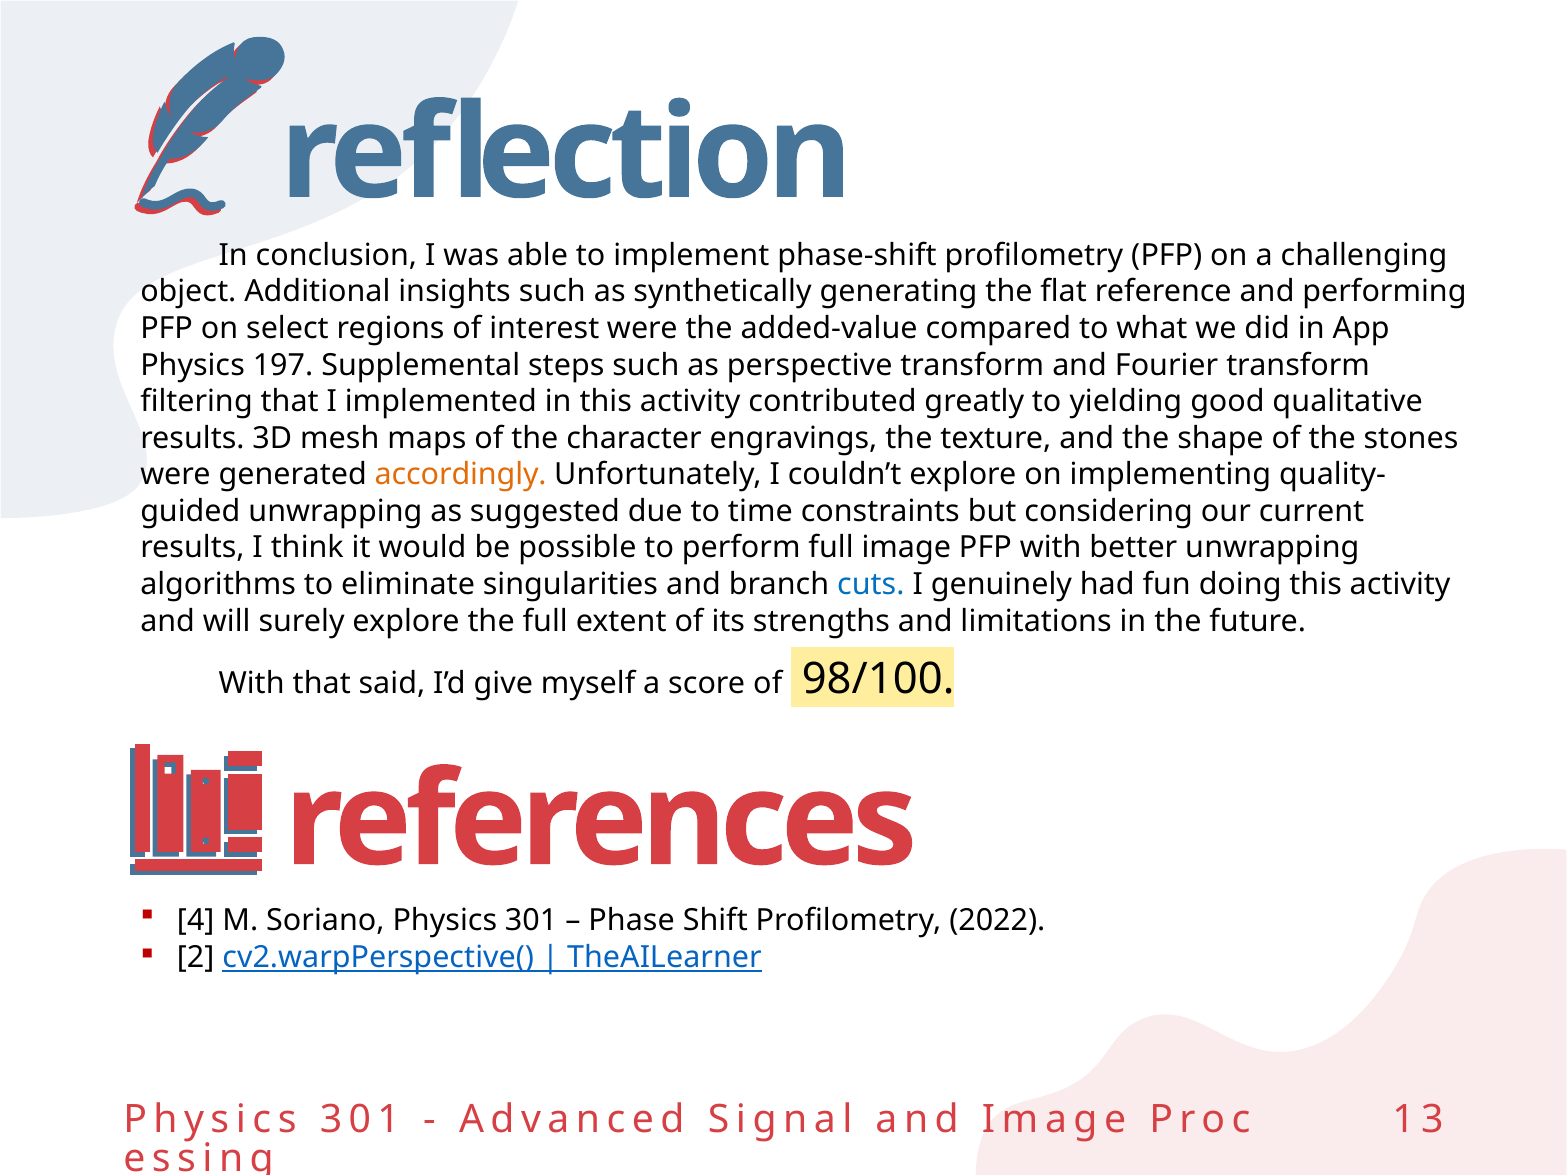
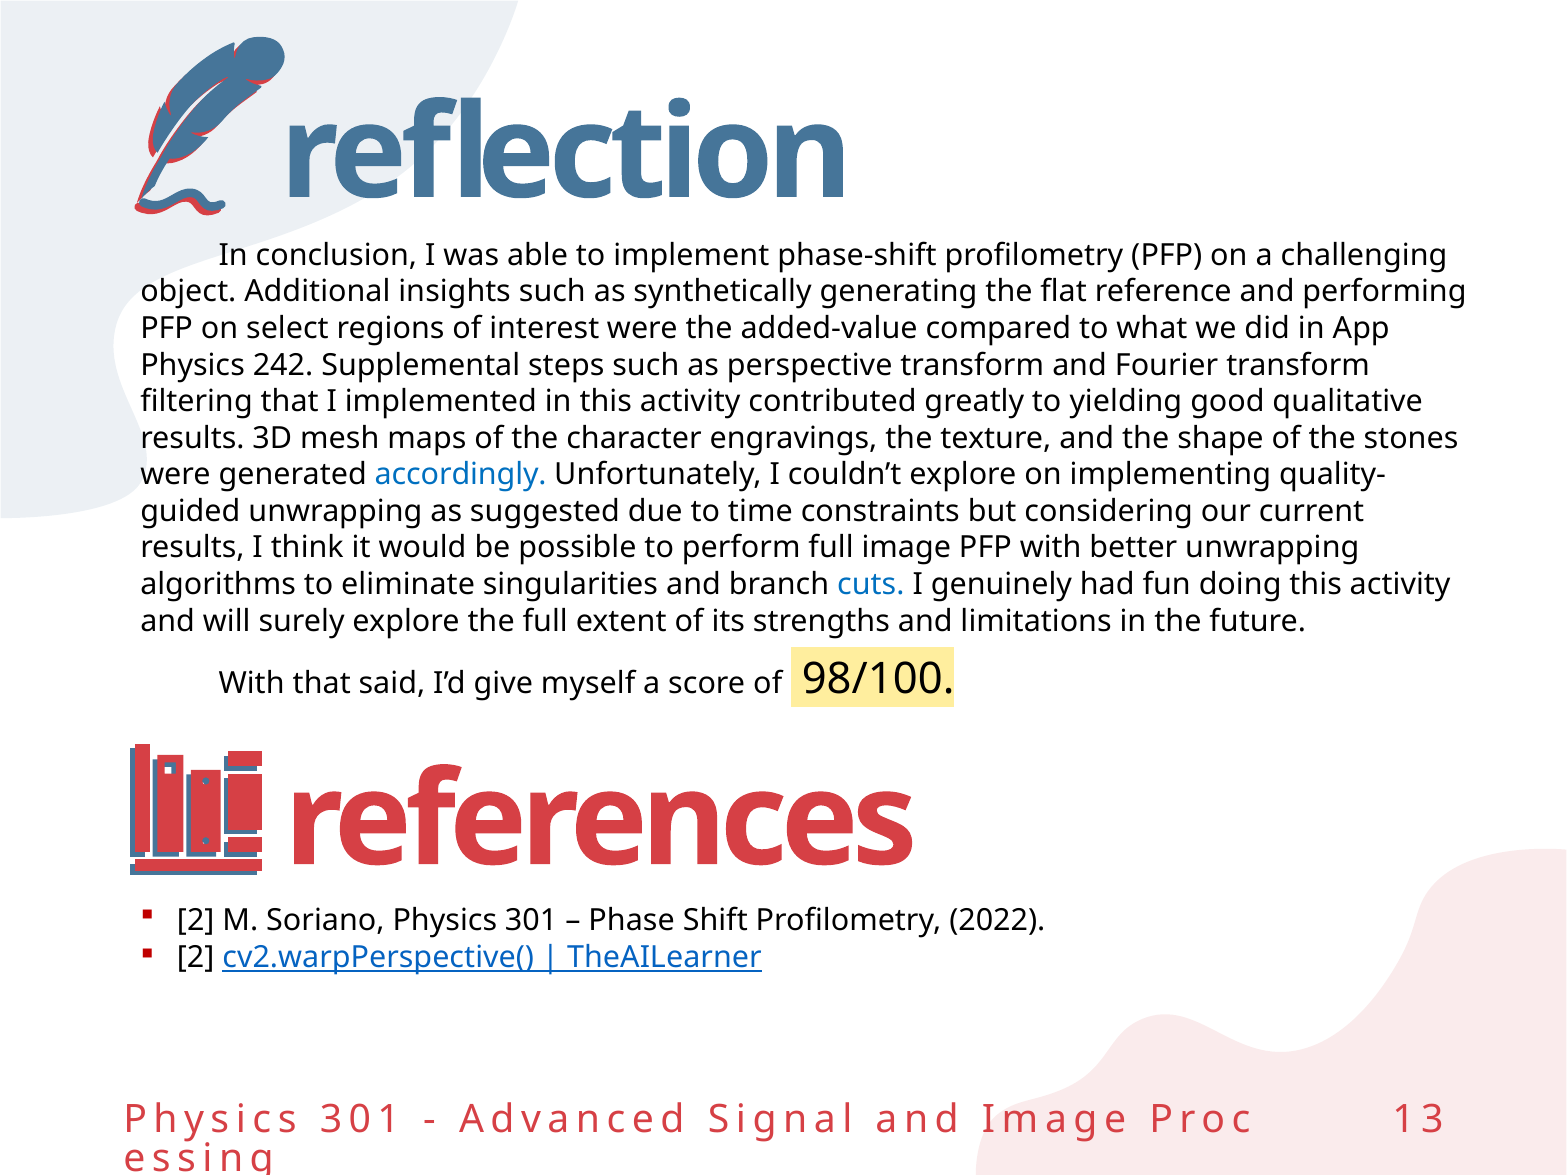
197: 197 -> 242
accordingly colour: orange -> blue
4 at (196, 921): 4 -> 2
